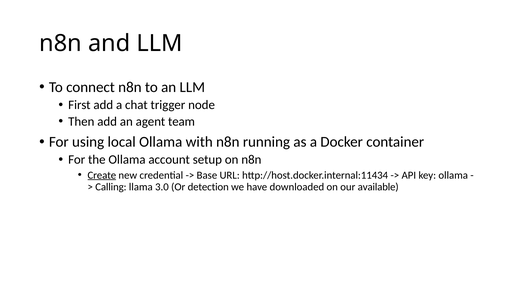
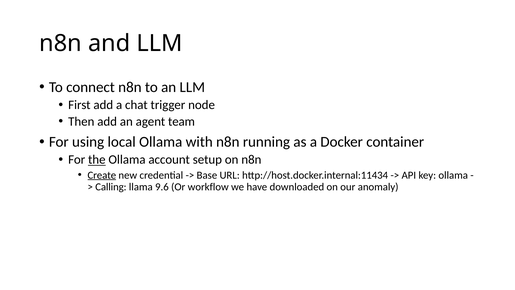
the underline: none -> present
3.0: 3.0 -> 9.6
detection: detection -> workflow
available: available -> anomaly
